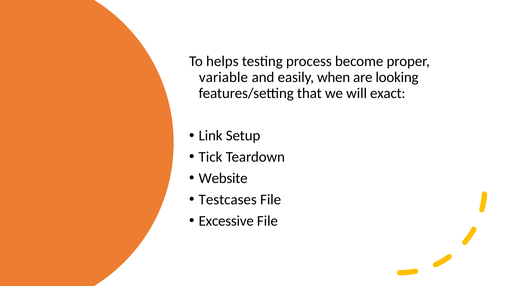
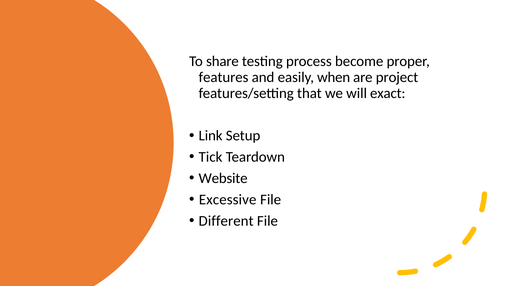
helps: helps -> share
variable: variable -> features
looking: looking -> project
Testcases: Testcases -> Excessive
Excessive: Excessive -> Different
